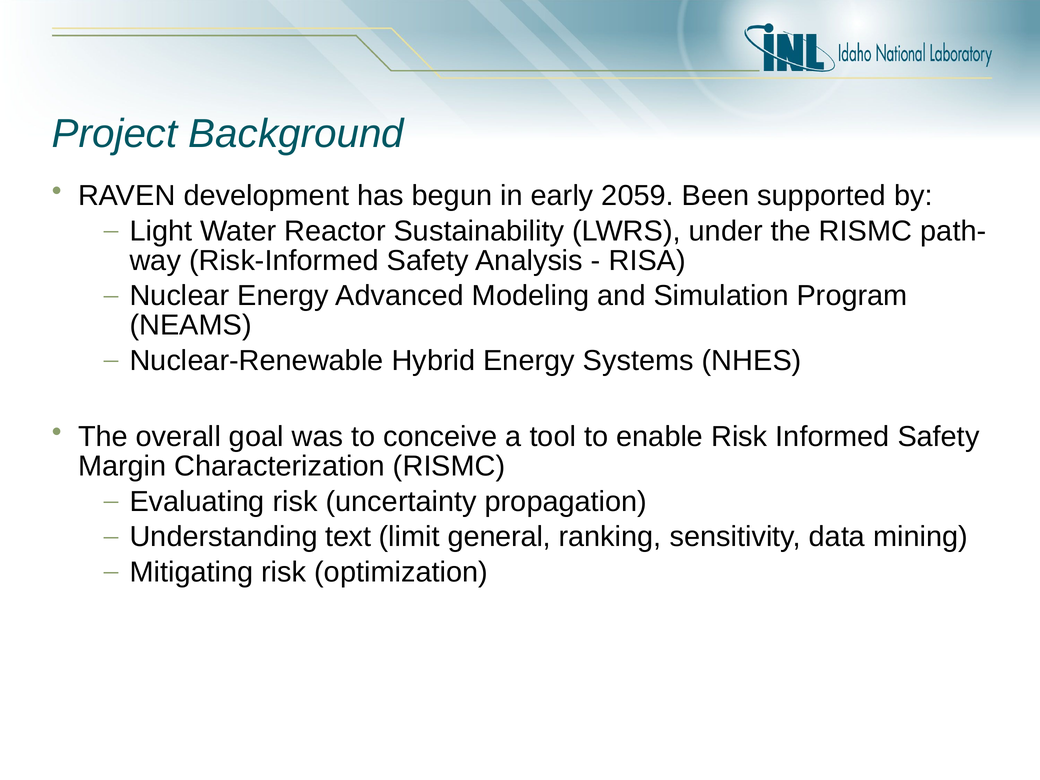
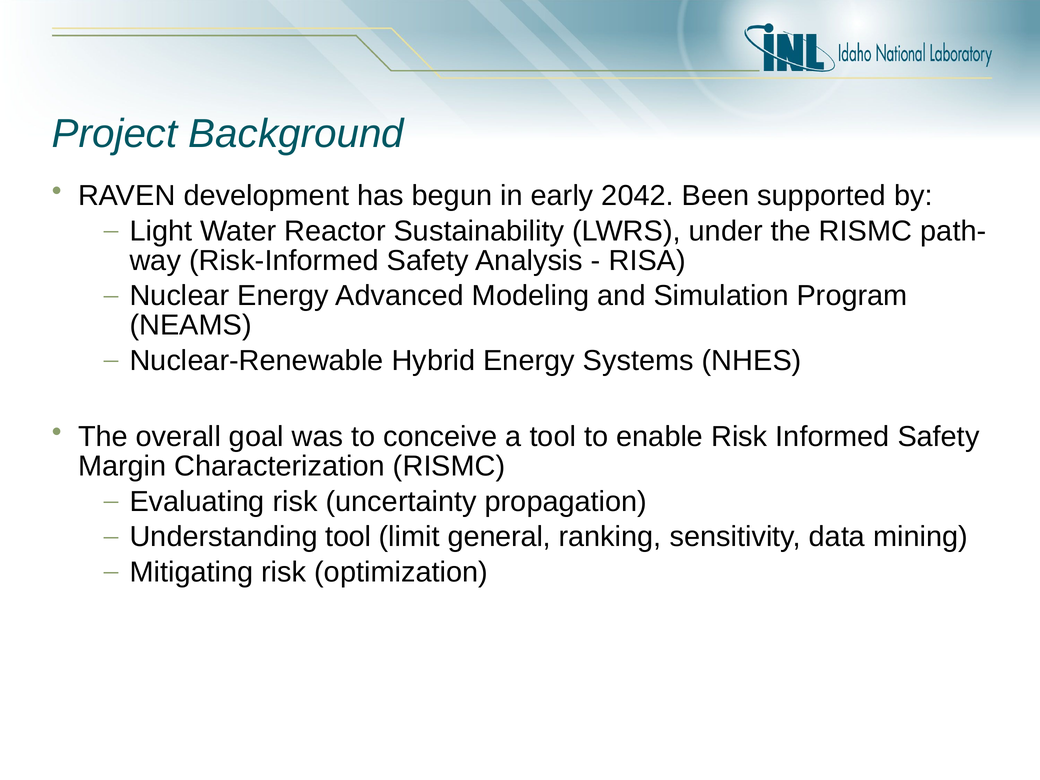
2059: 2059 -> 2042
Understanding text: text -> tool
